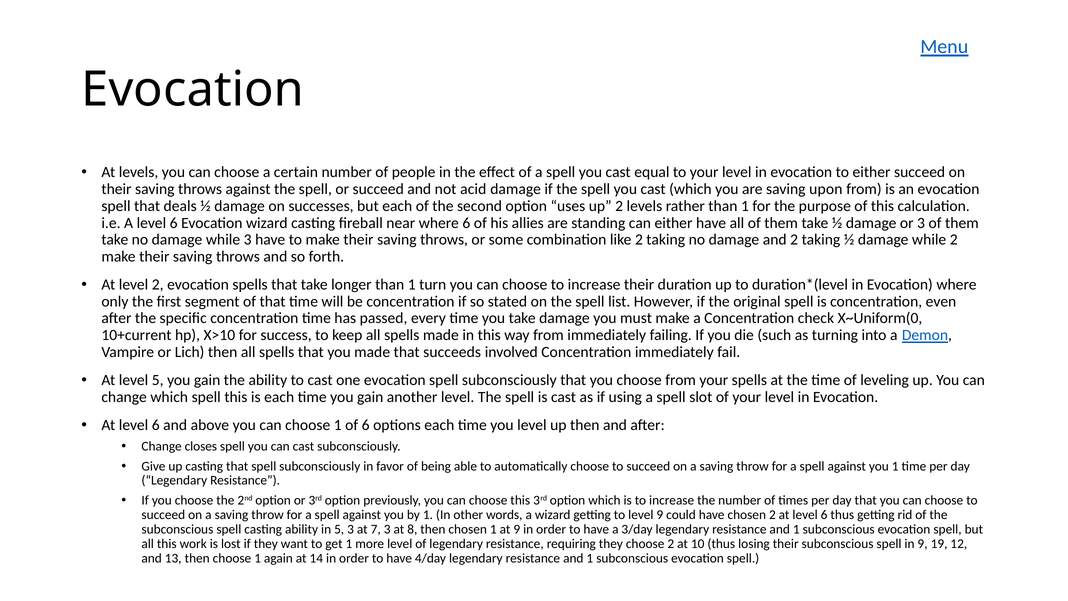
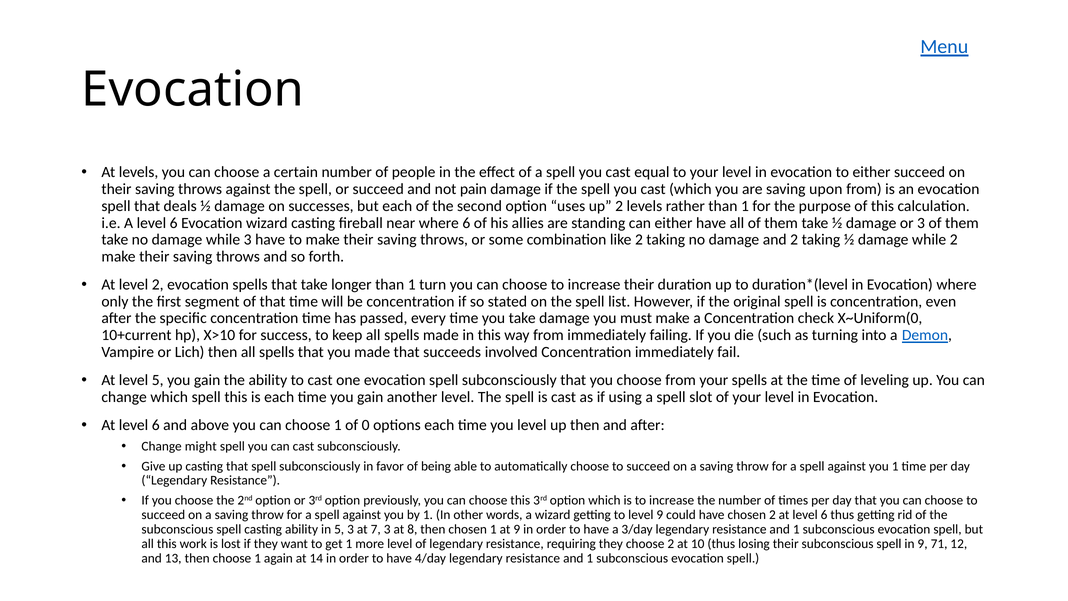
acid: acid -> pain
of 6: 6 -> 0
closes: closes -> might
19: 19 -> 71
